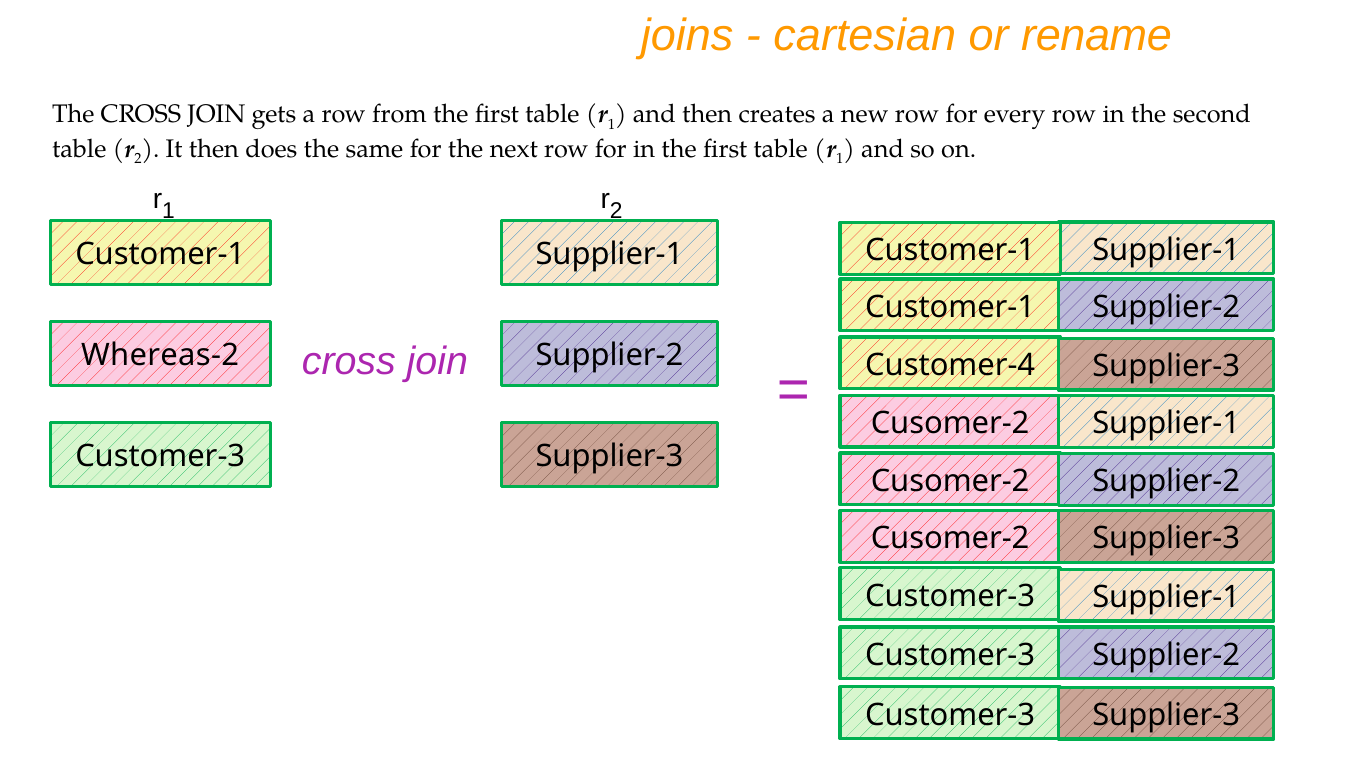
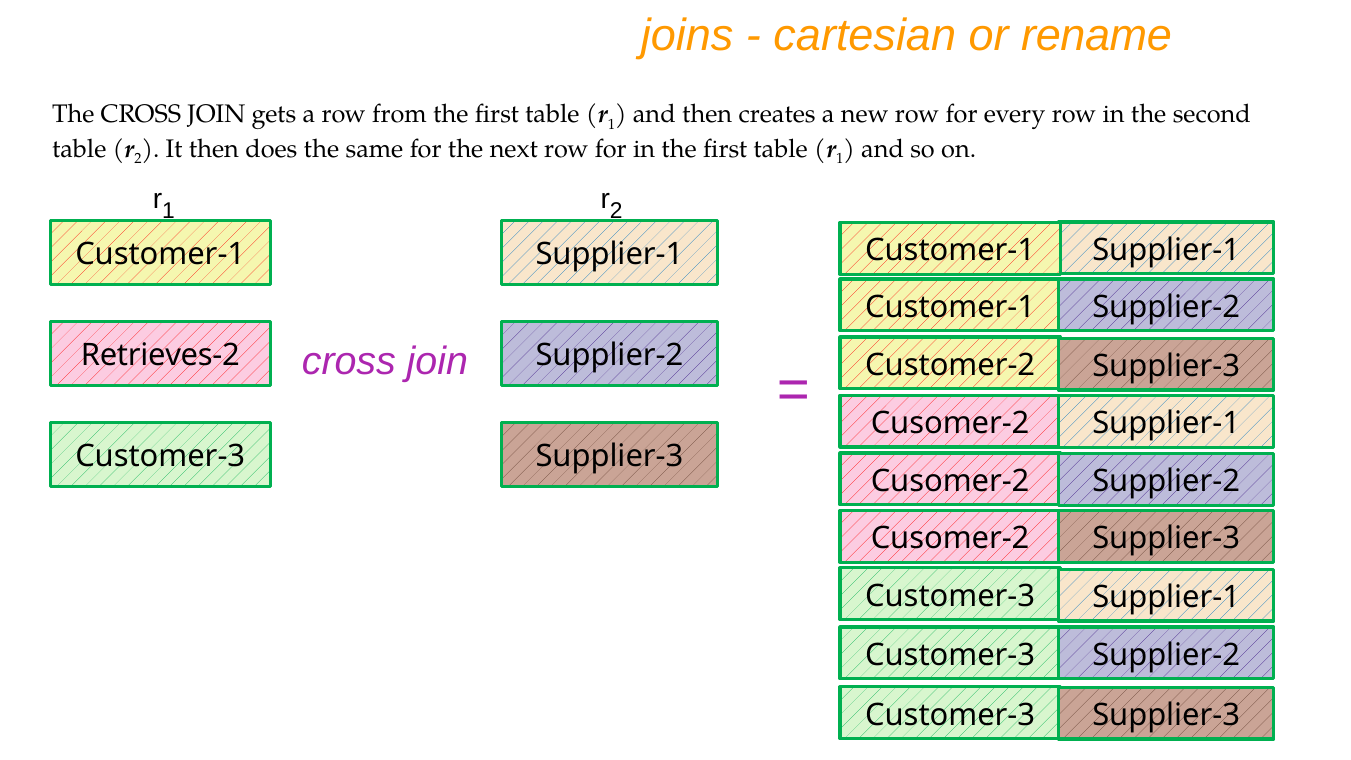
Whereas-2: Whereas-2 -> Retrieves-2
Customer-4: Customer-4 -> Customer-2
